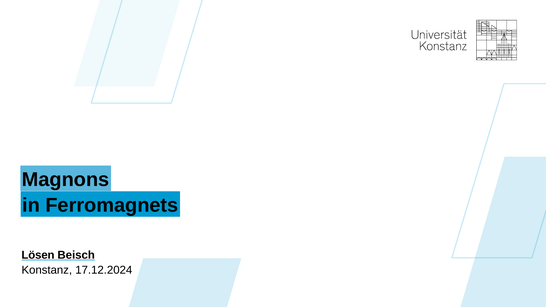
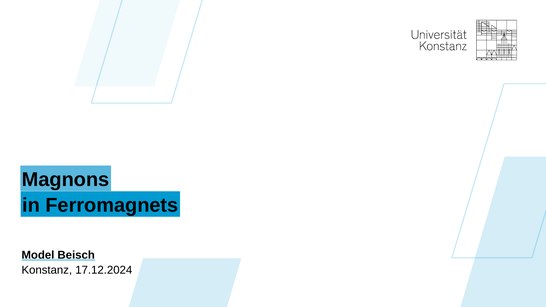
Lösen: Lösen -> Model
